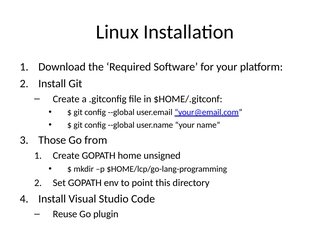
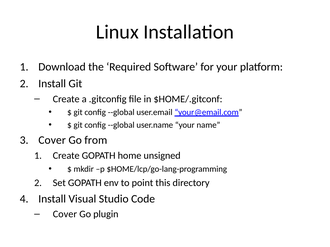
Those at (52, 141): Those -> Cover
Reuse at (65, 215): Reuse -> Cover
